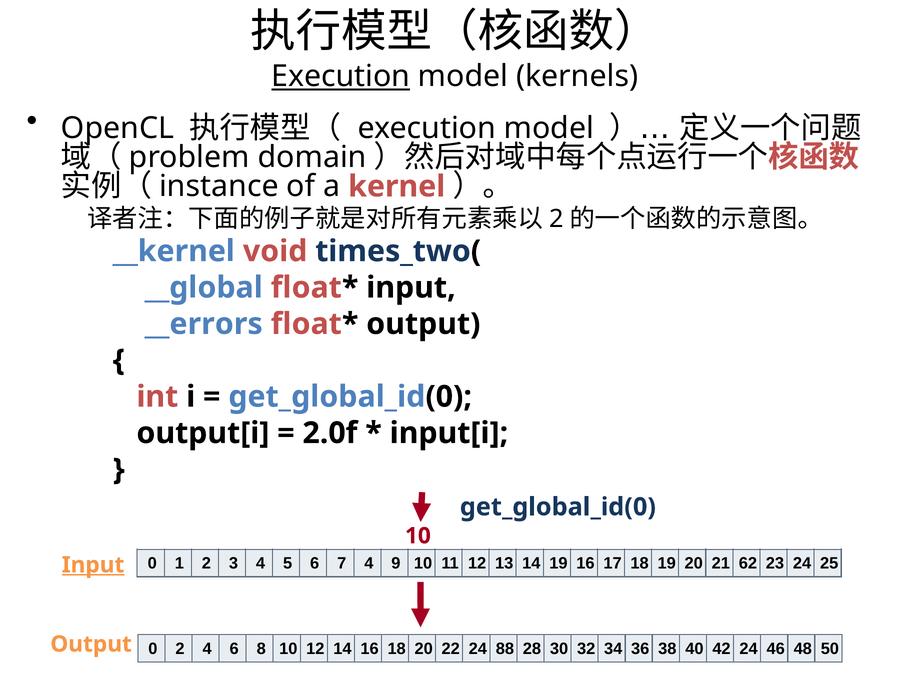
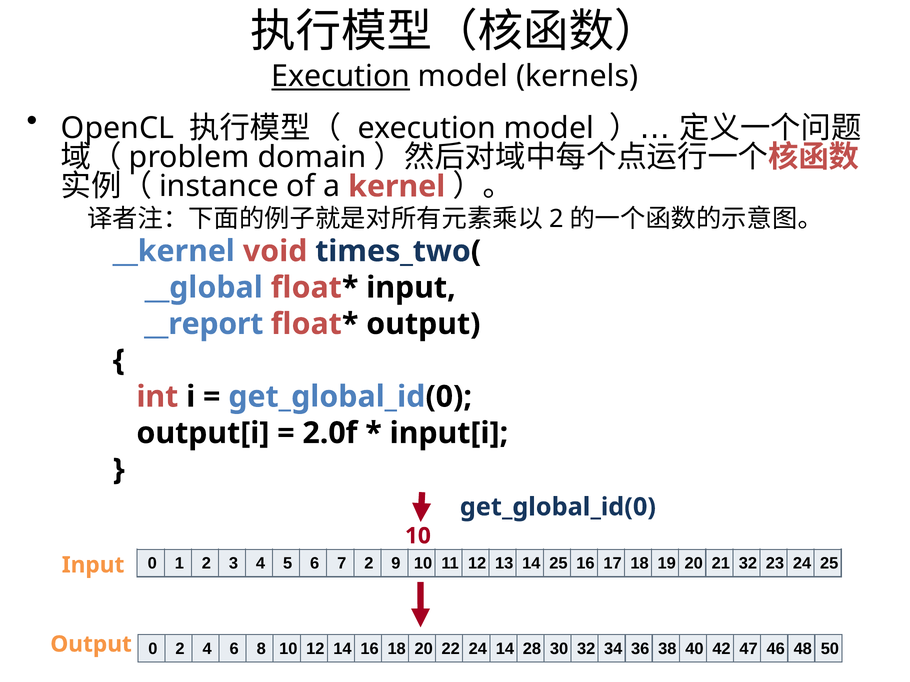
__errors: __errors -> __report
7 4: 4 -> 2
14 19: 19 -> 25
21 62: 62 -> 32
Input at (93, 565) underline: present -> none
24 88: 88 -> 14
42 24: 24 -> 47
